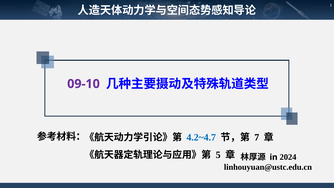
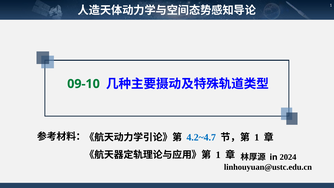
09-10 colour: purple -> green
7 at (257, 137): 7 -> 1
5 at (218, 155): 5 -> 1
